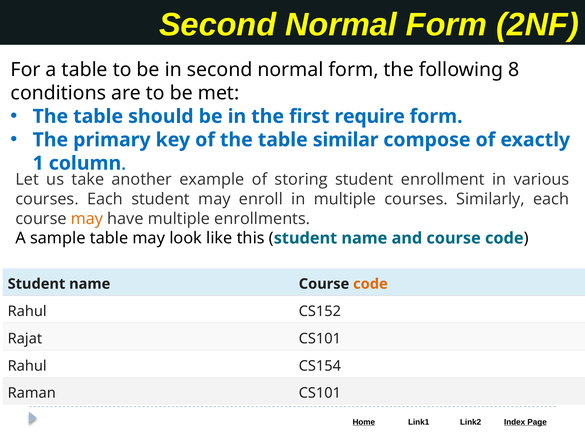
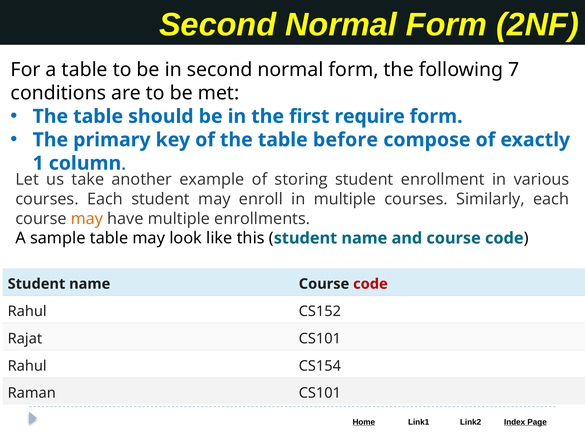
8: 8 -> 7
similar: similar -> before
code at (370, 284) colour: orange -> red
